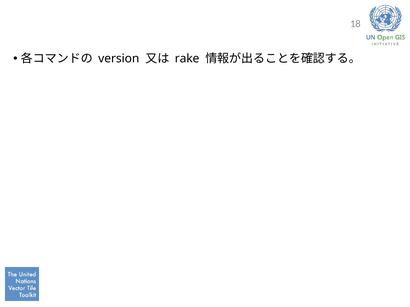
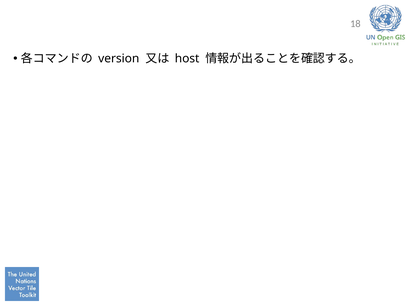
rake: rake -> host
